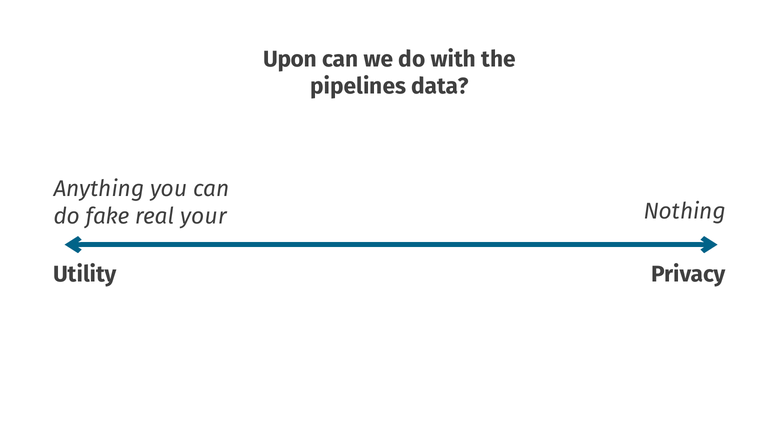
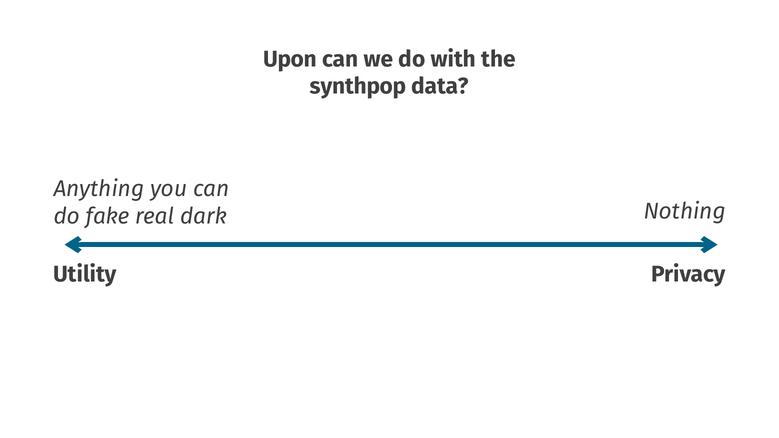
pipelines: pipelines -> synthpop
your: your -> dark
